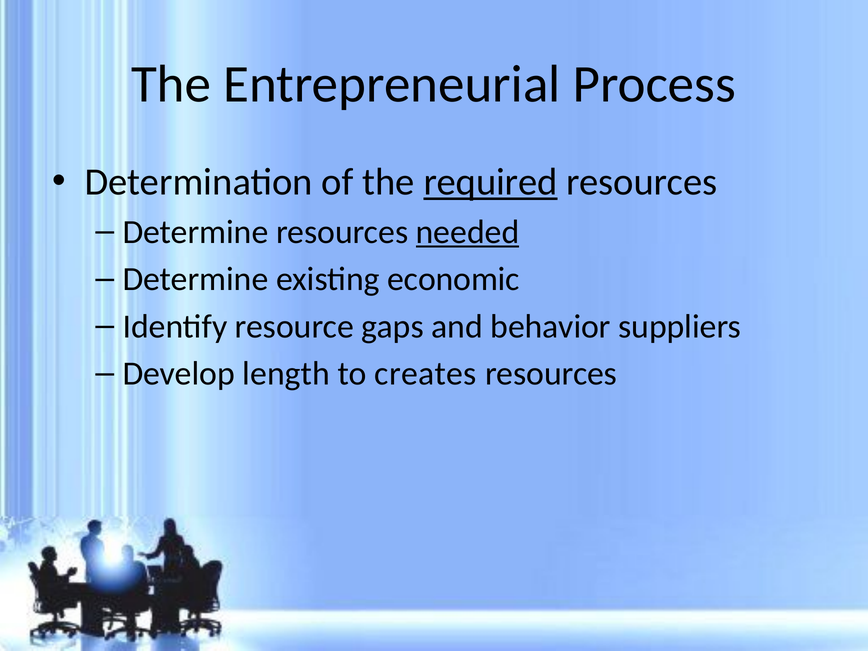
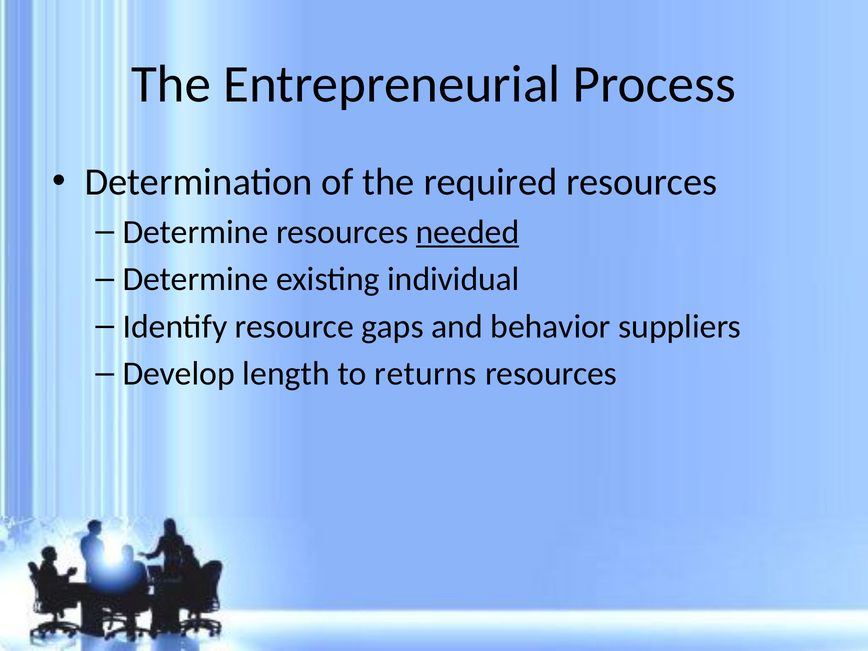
required underline: present -> none
economic: economic -> individual
creates: creates -> returns
